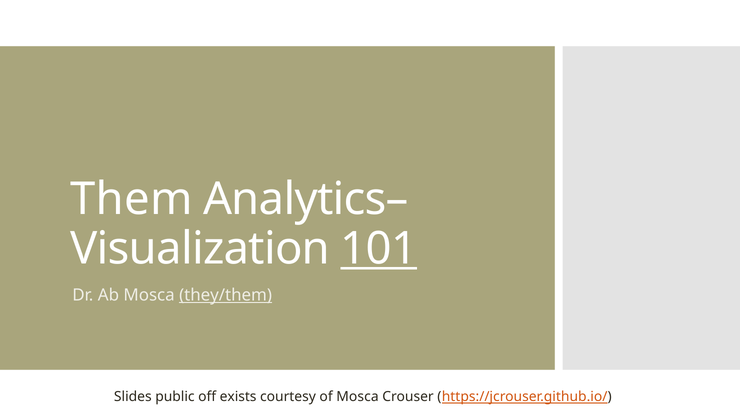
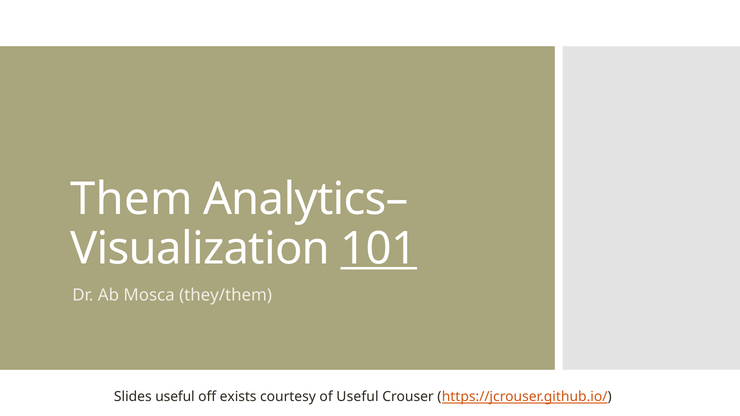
they/them underline: present -> none
Slides public: public -> useful
of Mosca: Mosca -> Useful
